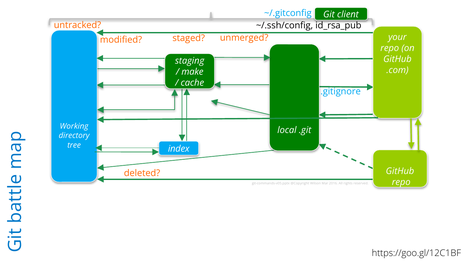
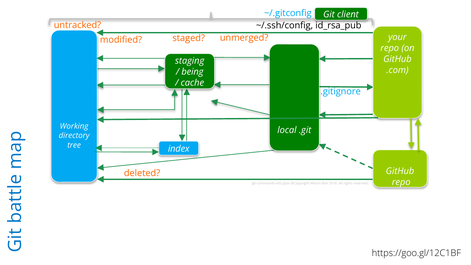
make: make -> being
